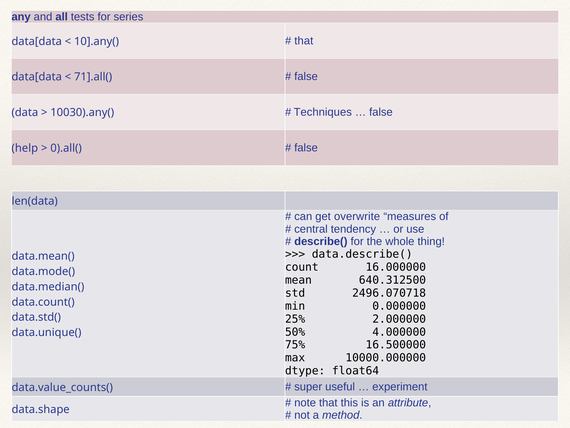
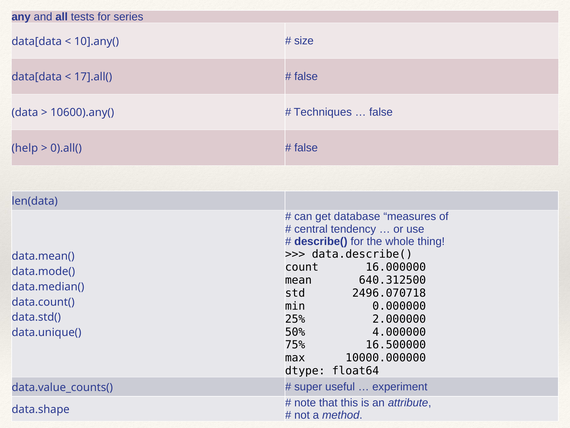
that at (304, 41): that -> size
71].all(: 71].all( -> 17].all(
10030).any(: 10030).any( -> 10600).any(
overwrite: overwrite -> database
